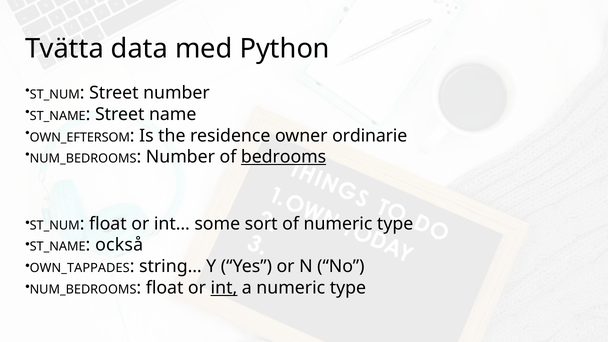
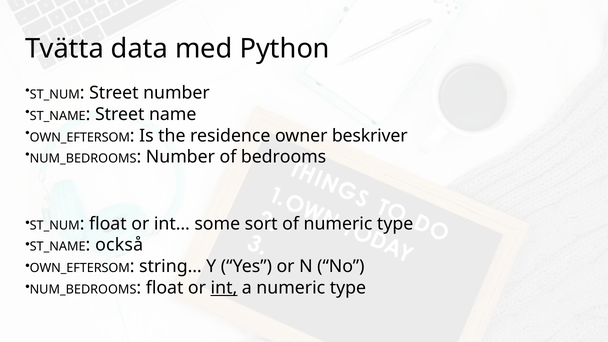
ordinarie: ordinarie -> beskriver
bedrooms underline: present -> none
OWN_TAPPADES at (80, 268): OWN_TAPPADES -> OWN_EFTERSOM
